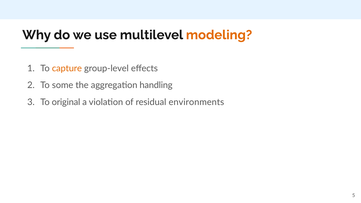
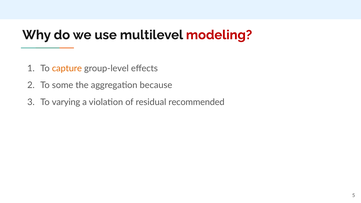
modeling colour: orange -> red
handling: handling -> because
original: original -> varying
environments: environments -> recommended
